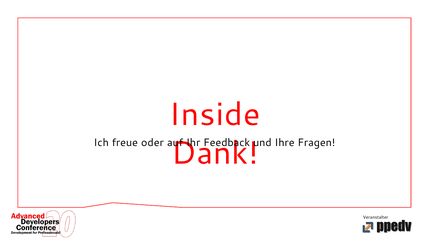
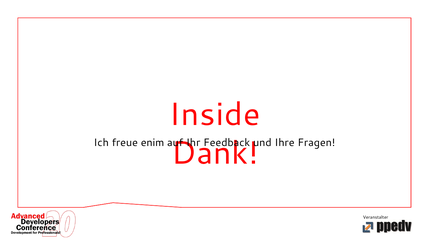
oder: oder -> enim
